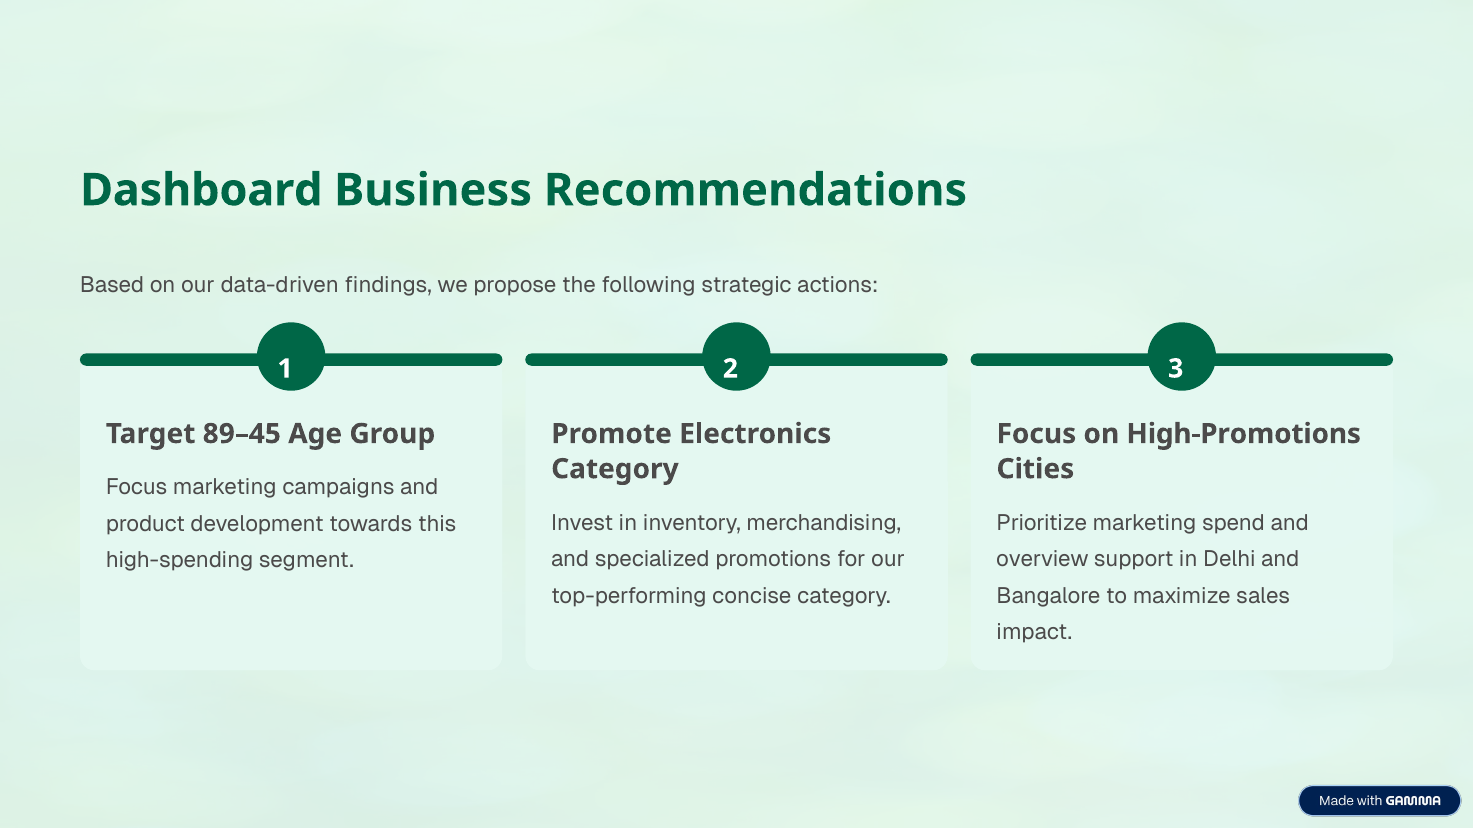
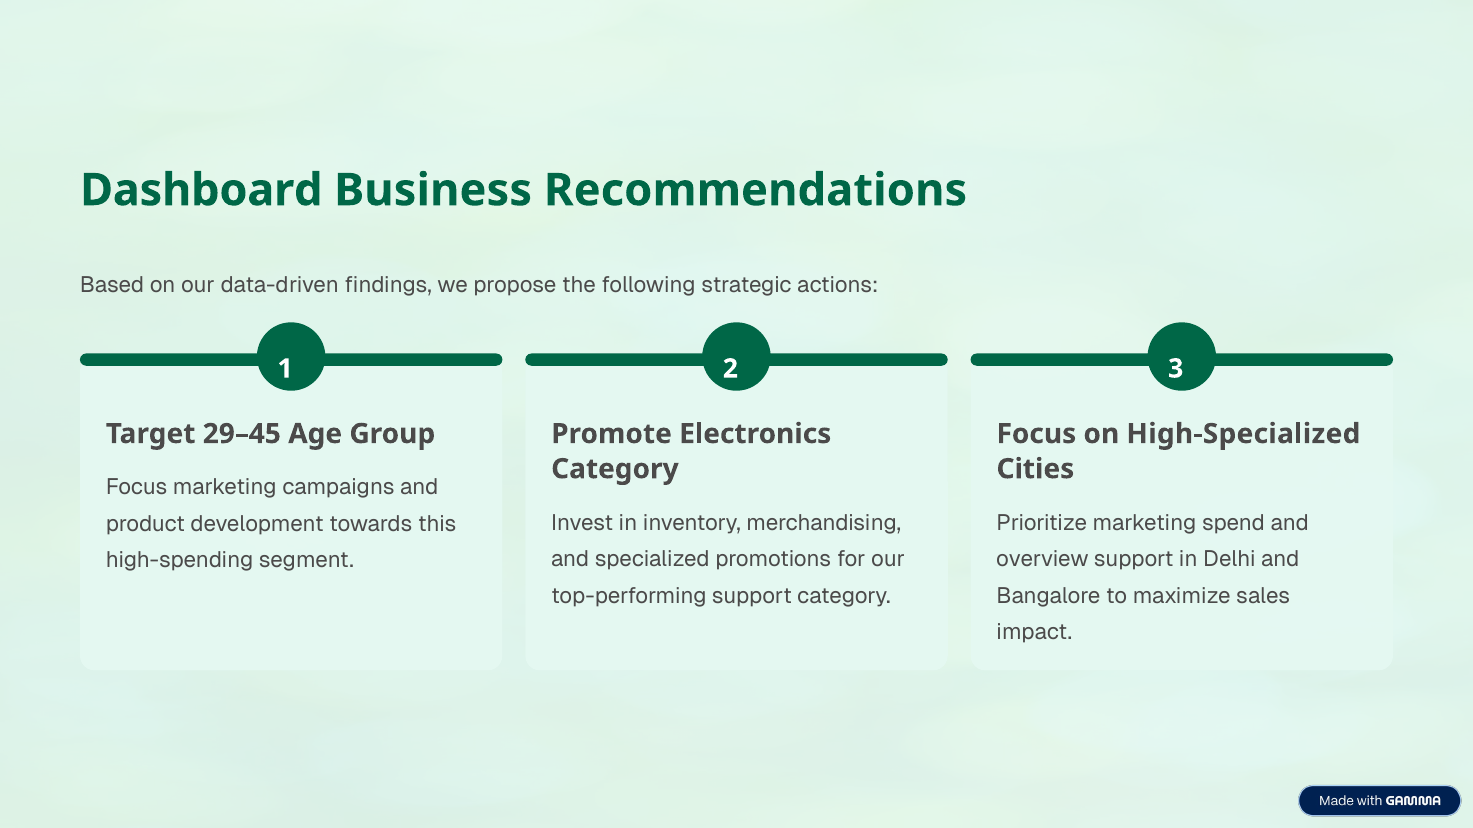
89–45: 89–45 -> 29–45
High-Promotions: High-Promotions -> High-Specialized
top-performing concise: concise -> support
